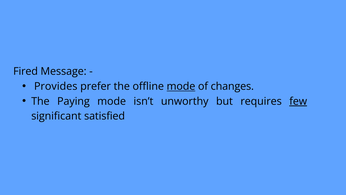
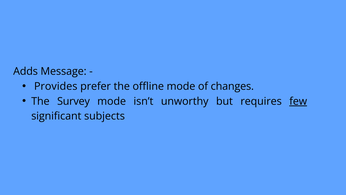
Fired: Fired -> Adds
mode at (181, 86) underline: present -> none
Paying: Paying -> Survey
satisfied: satisfied -> subjects
